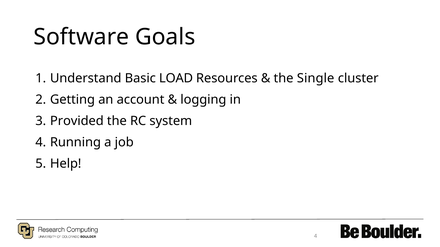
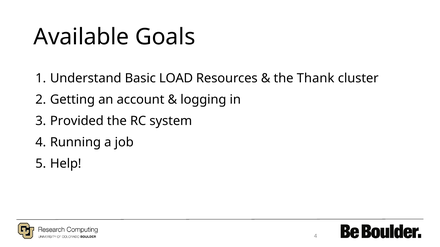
Software: Software -> Available
Single: Single -> Thank
